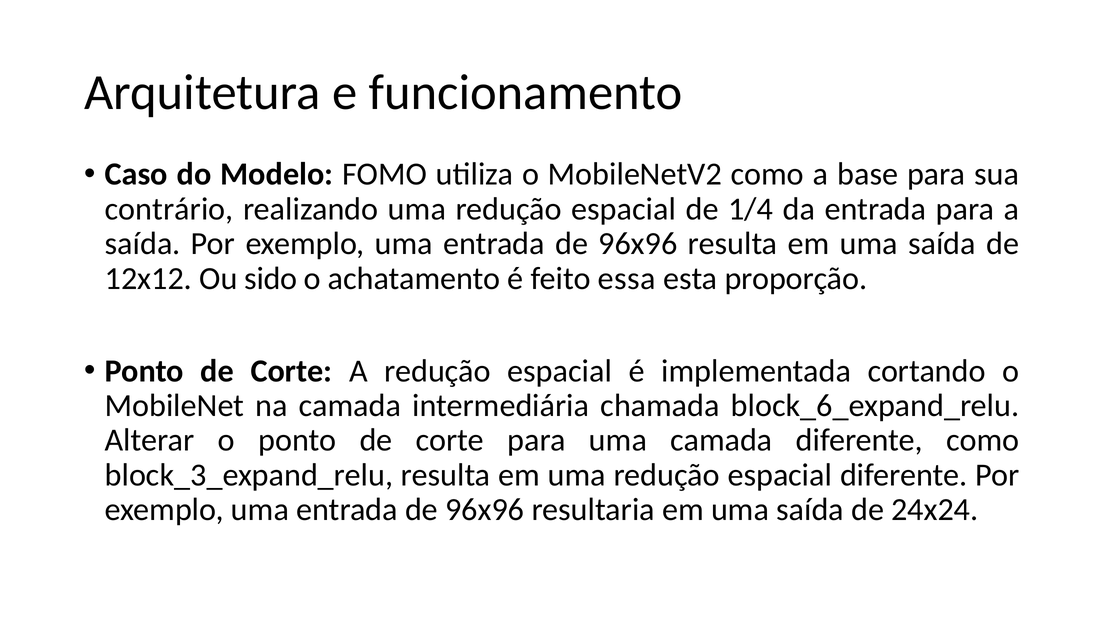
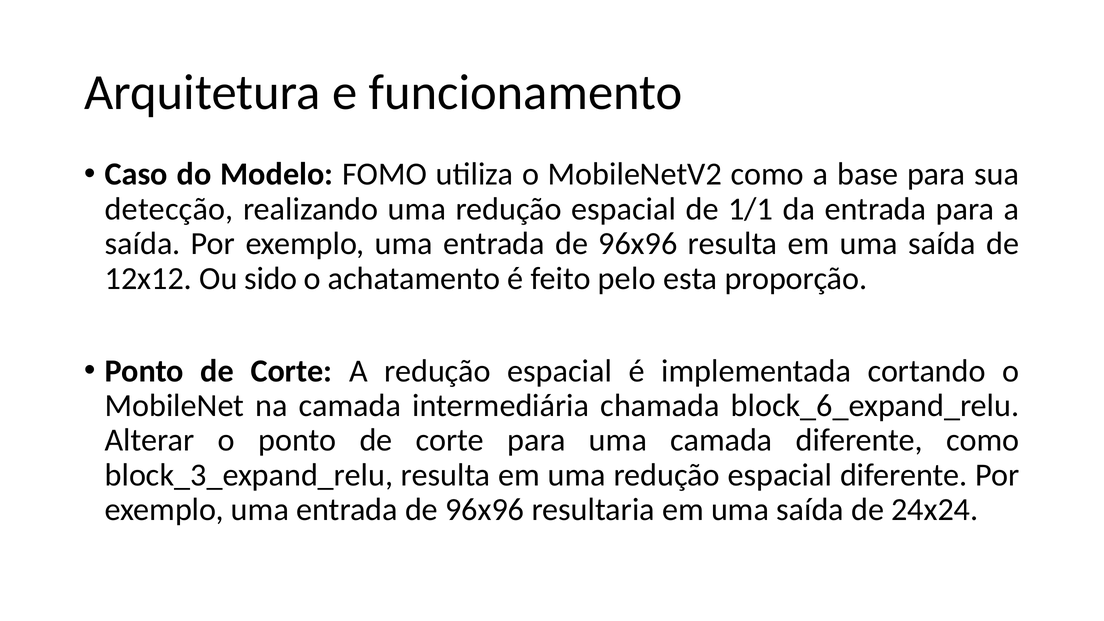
contrário: contrário -> detecção
1/4: 1/4 -> 1/1
essa: essa -> pelo
